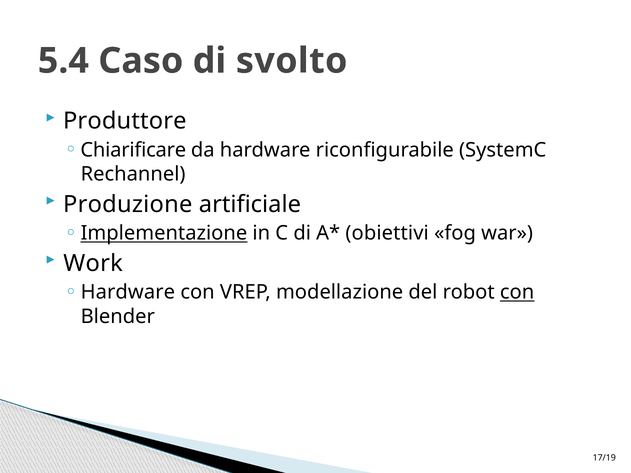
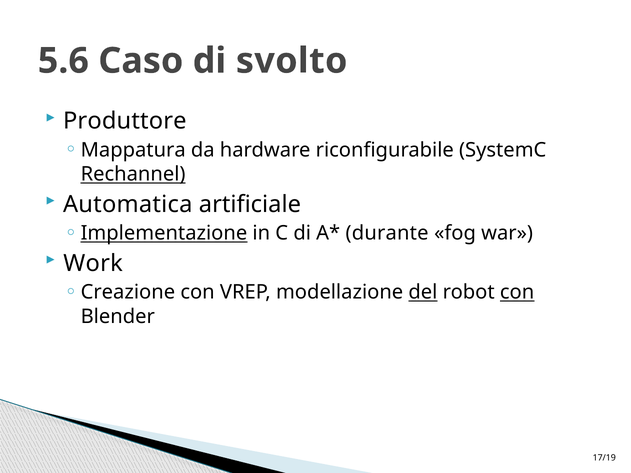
5.4: 5.4 -> 5.6
Chiarificare: Chiarificare -> Mappatura
Rechannel underline: none -> present
Produzione: Produzione -> Automatica
obiettivi: obiettivi -> durante
Hardware at (128, 292): Hardware -> Creazione
del underline: none -> present
